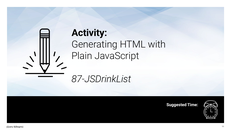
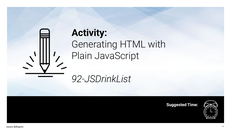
87-JSDrinkList: 87-JSDrinkList -> 92-JSDrinkList
